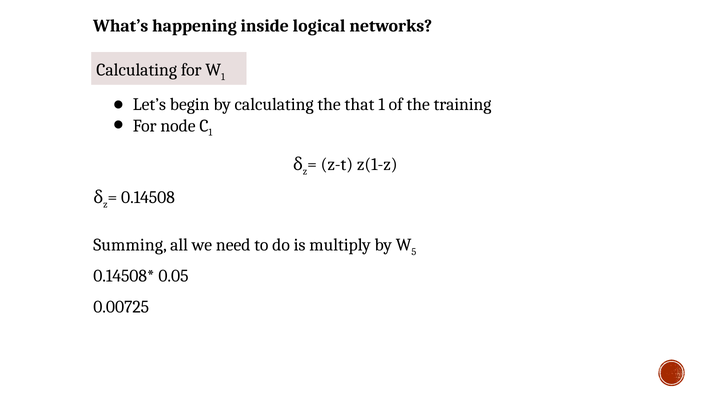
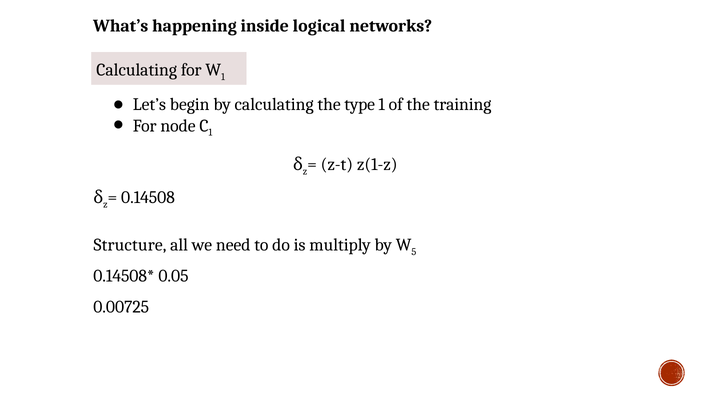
that: that -> type
Summing: Summing -> Structure
